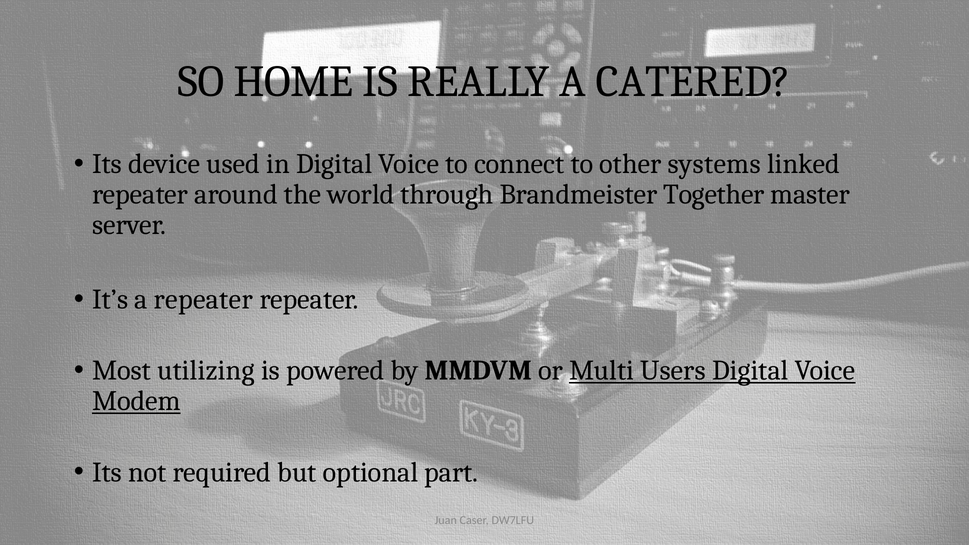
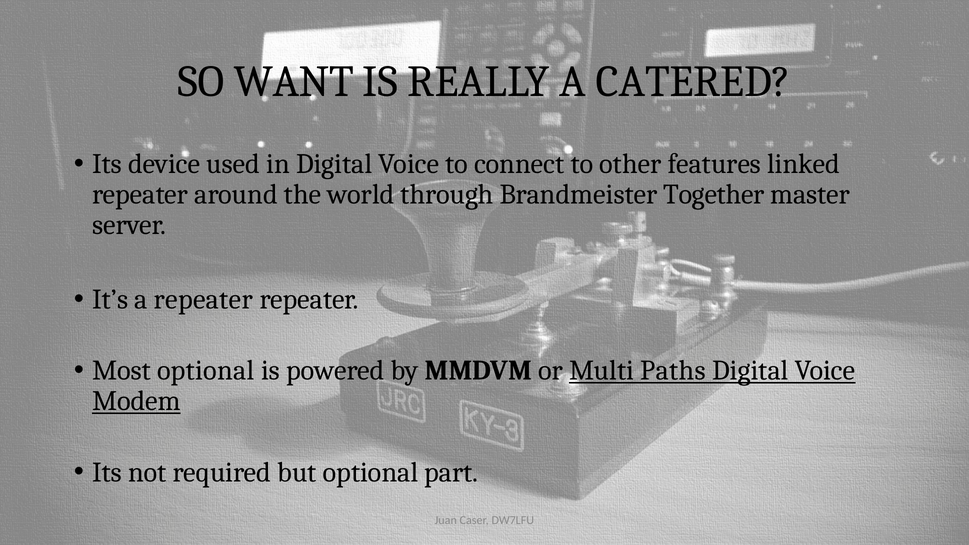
HOME: HOME -> WANT
systems: systems -> features
Most utilizing: utilizing -> optional
Users: Users -> Paths
